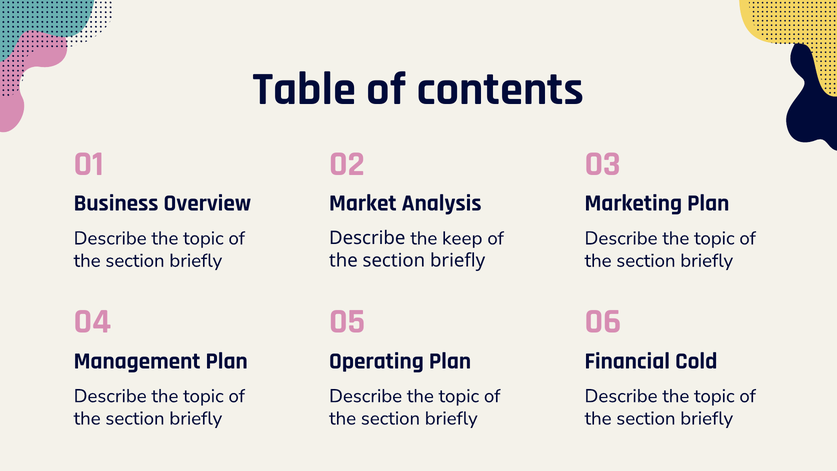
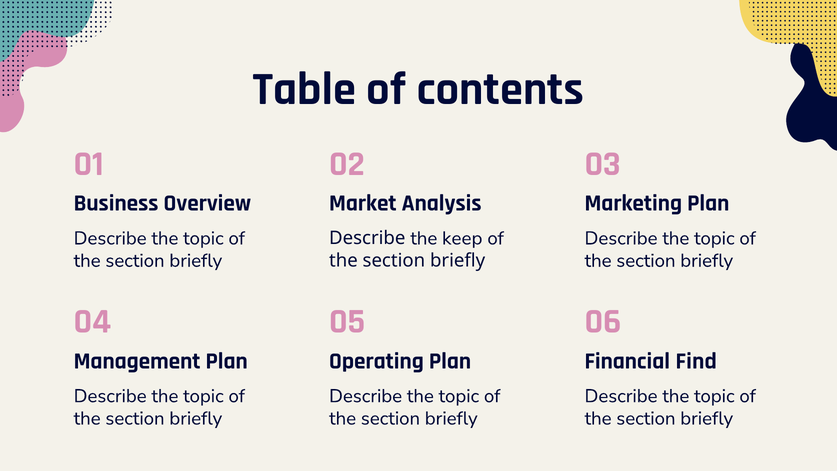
Cold: Cold -> Find
